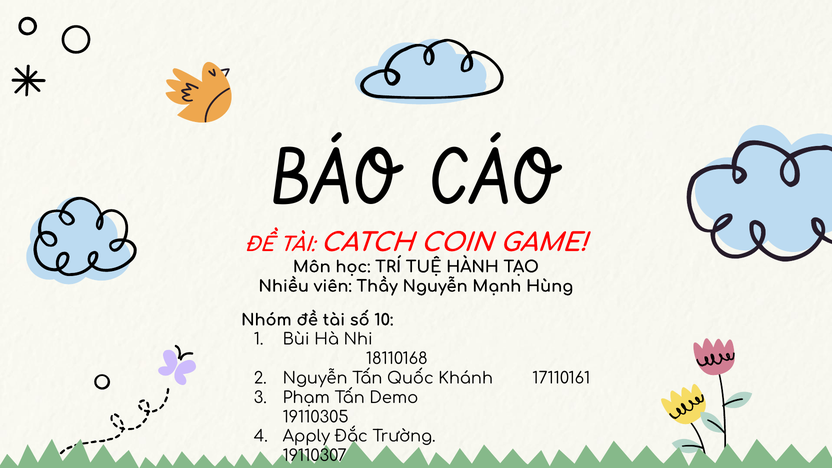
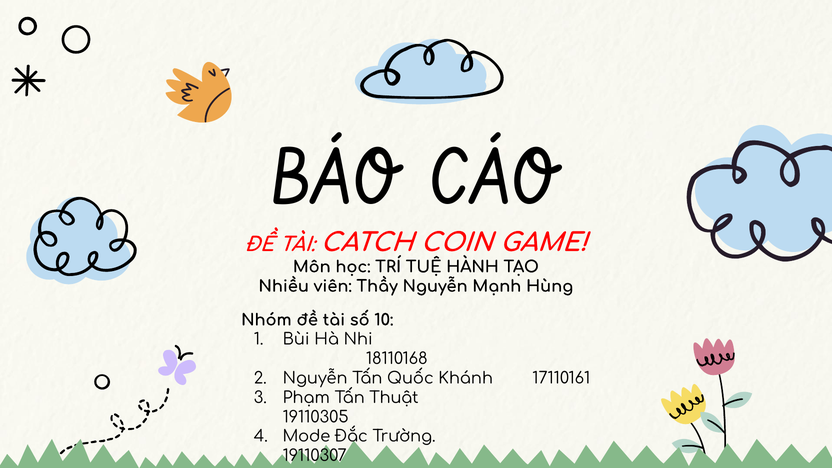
Demo: Demo -> Thuật
Apply: Apply -> Mode
